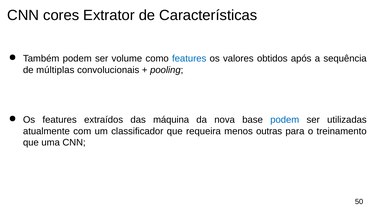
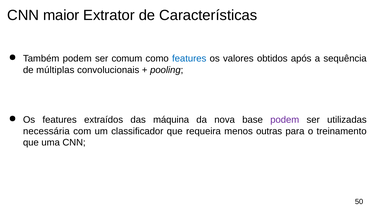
cores: cores -> maior
volume: volume -> comum
podem at (285, 120) colour: blue -> purple
atualmente: atualmente -> necessária
